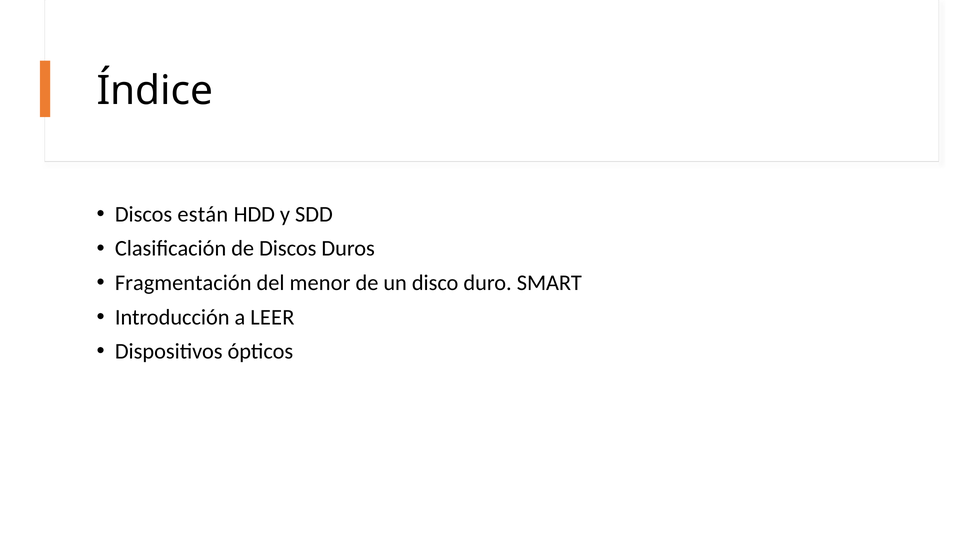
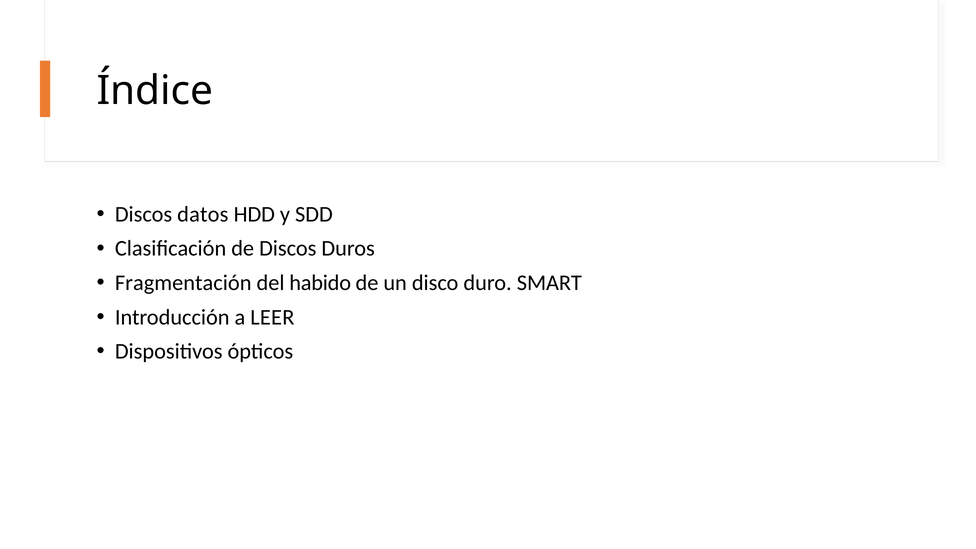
están: están -> datos
menor: menor -> habido
